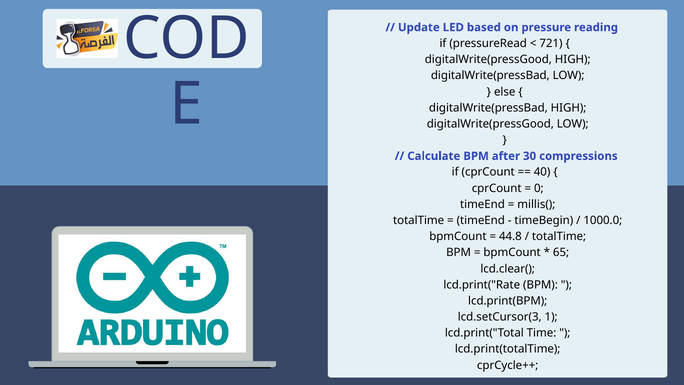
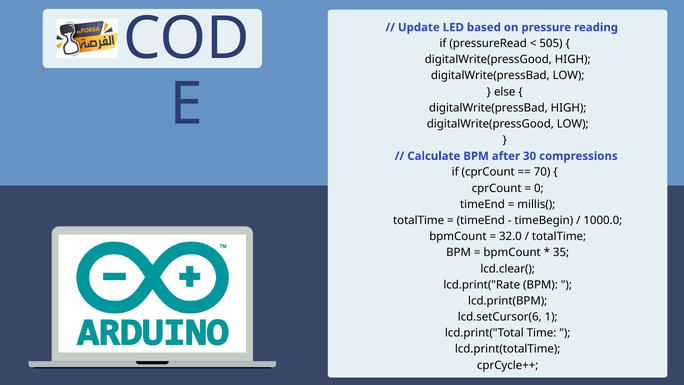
721: 721 -> 505
40: 40 -> 70
44.8: 44.8 -> 32.0
65: 65 -> 35
lcd.setCursor(3: lcd.setCursor(3 -> lcd.setCursor(6
